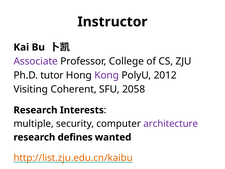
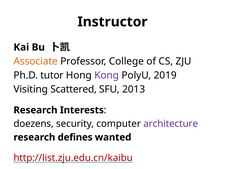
Associate colour: purple -> orange
2012: 2012 -> 2019
Coherent: Coherent -> Scattered
2058: 2058 -> 2013
multiple: multiple -> doezens
http://list.zju.edu.cn/kaibu colour: orange -> red
